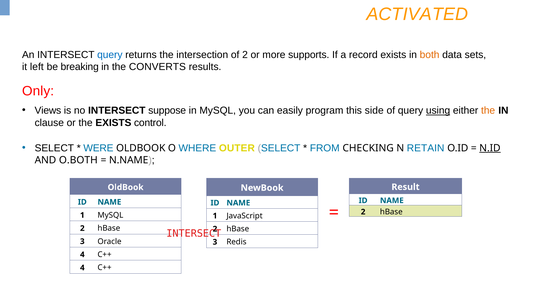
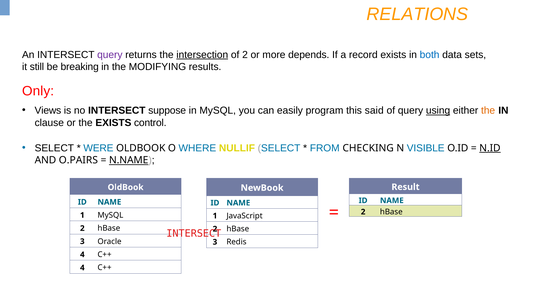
ACTIVATED: ACTIVATED -> RELATIONS
query at (110, 55) colour: blue -> purple
intersection underline: none -> present
supports: supports -> depends
both colour: orange -> blue
left: left -> still
CONVERTS: CONVERTS -> MODIFYING
side: side -> said
OUTER: OUTER -> NULLIF
RETAIN: RETAIN -> VISIBLE
O.BOTH: O.BOTH -> O.PAIRS
N.NAME underline: none -> present
